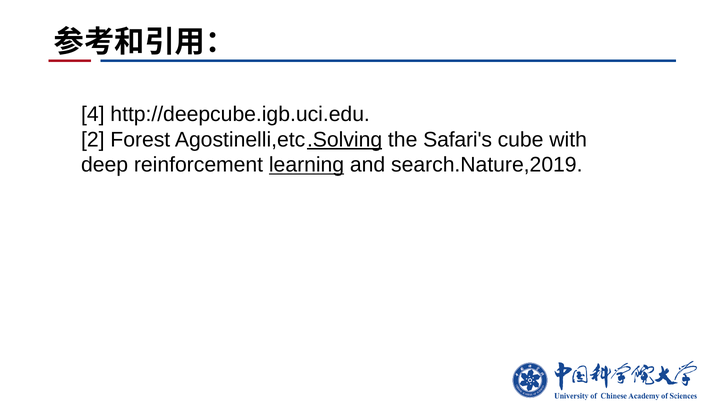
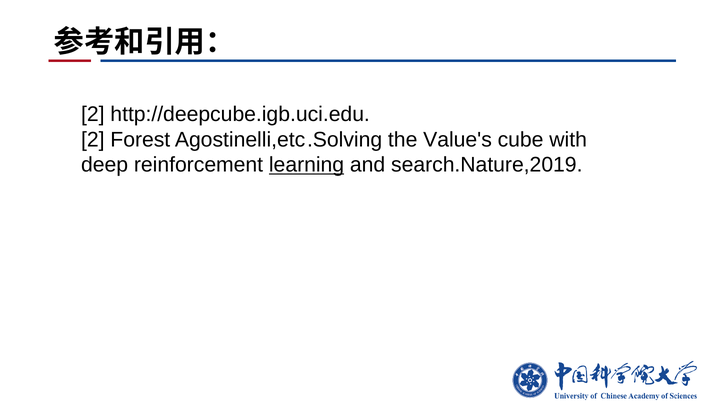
4 at (93, 114): 4 -> 2
.Solving underline: present -> none
Safari's: Safari's -> Value's
